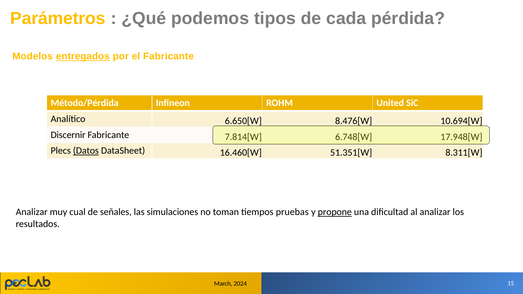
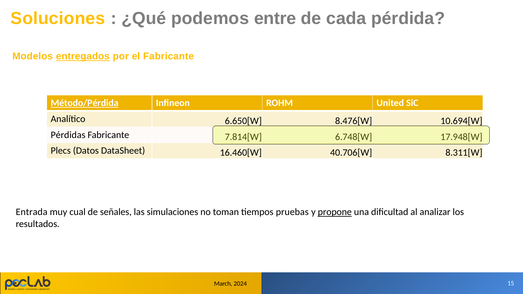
Parámetros: Parámetros -> Soluciones
tipos: tipos -> entre
Método/Pérdida underline: none -> present
Discernir: Discernir -> Pérdidas
Datos underline: present -> none
51.351[W: 51.351[W -> 40.706[W
Analizar at (32, 212): Analizar -> Entrada
